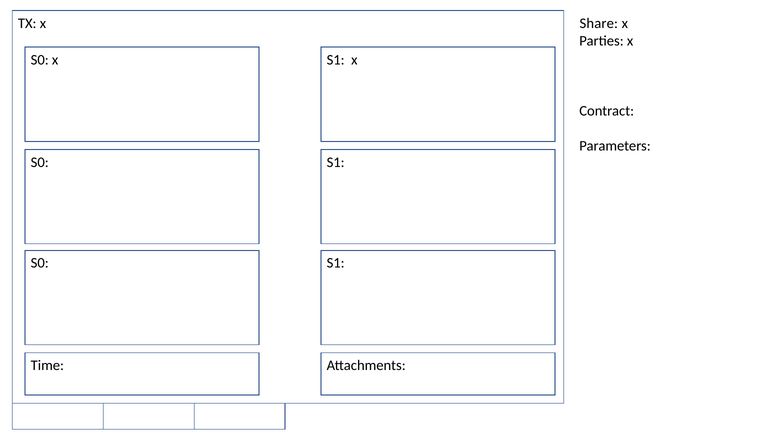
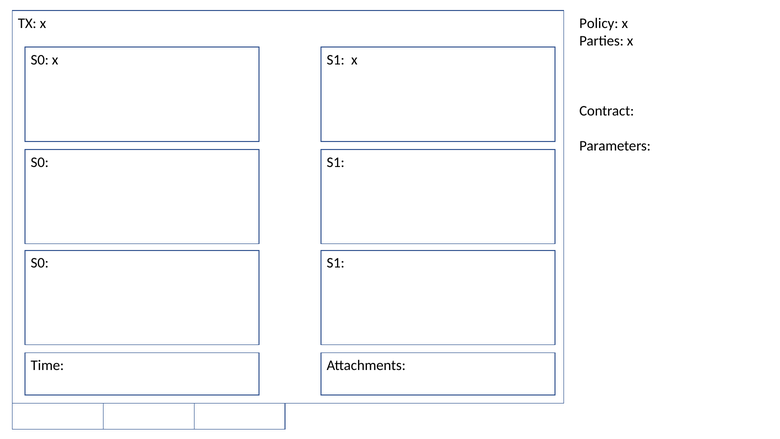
Share: Share -> Policy
